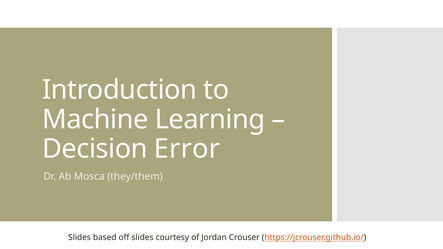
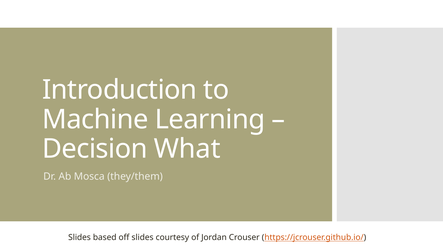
Error: Error -> What
